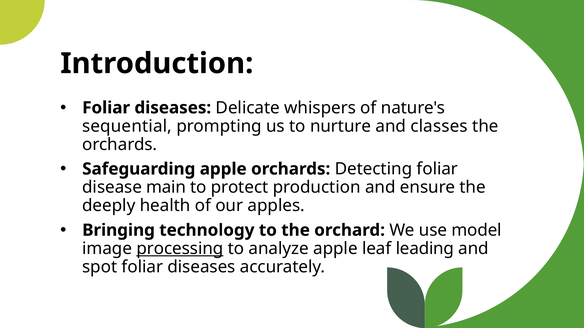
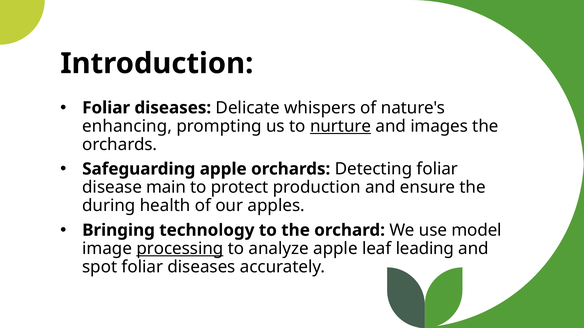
sequential: sequential -> enhancing
nurture underline: none -> present
classes: classes -> images
deeply: deeply -> during
